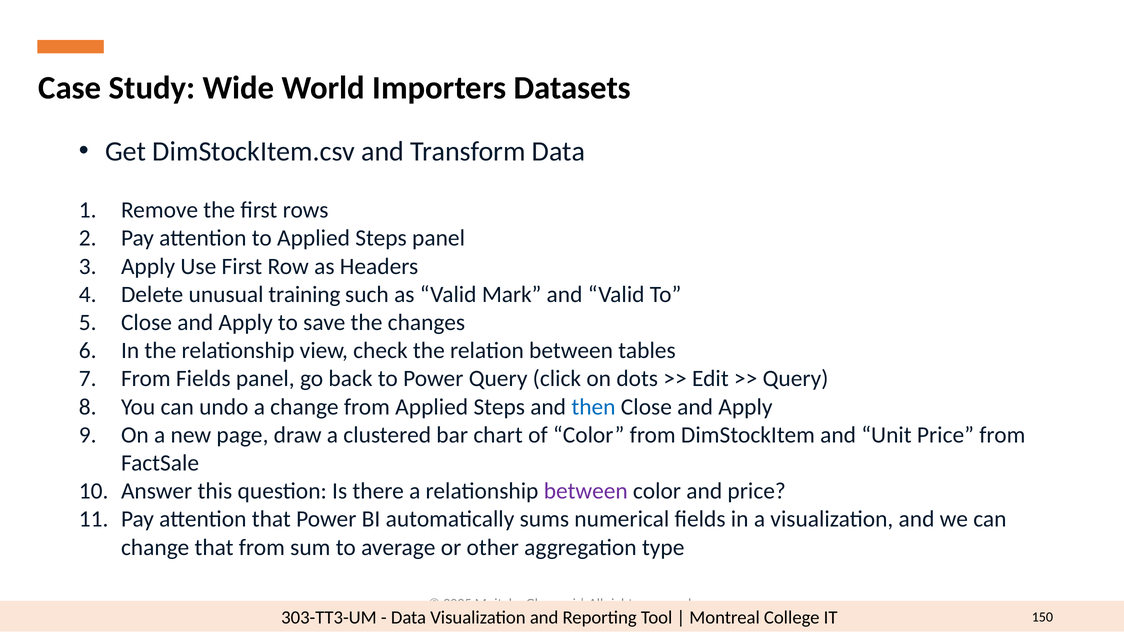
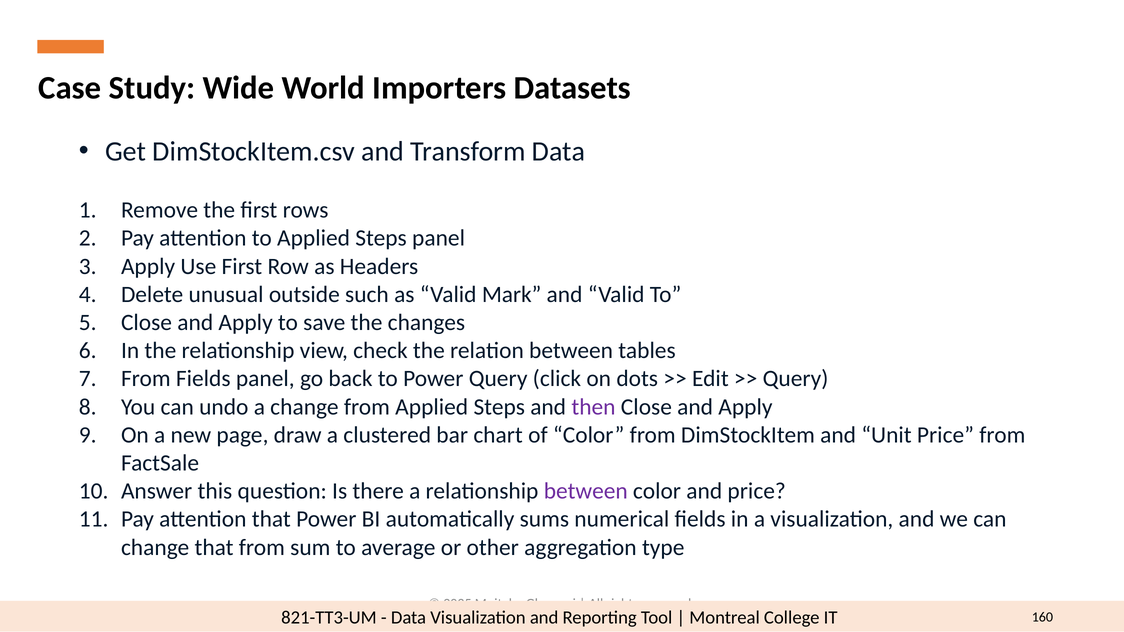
training: training -> outside
then colour: blue -> purple
303-TT3-UM: 303-TT3-UM -> 821-TT3-UM
150: 150 -> 160
